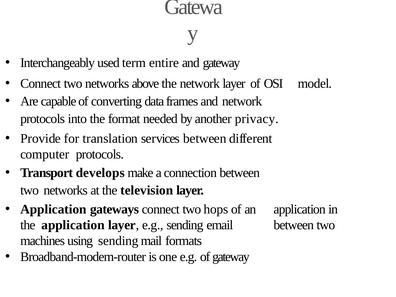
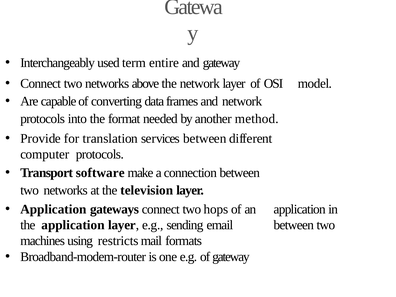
privacy: privacy -> method
develops: develops -> software
using sending: sending -> restricts
